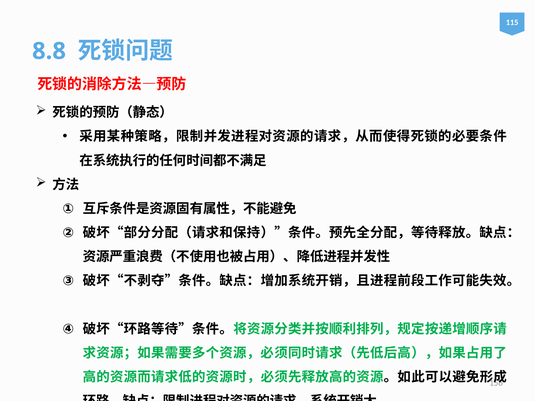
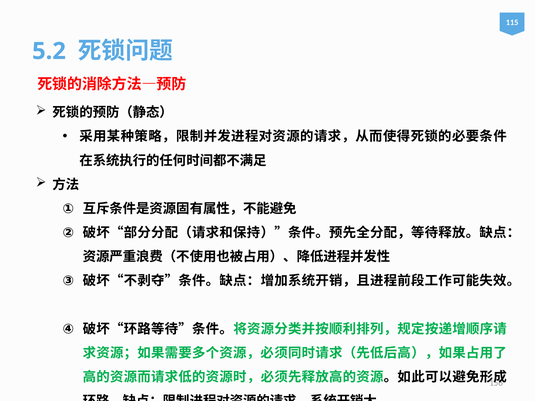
8.8: 8.8 -> 5.2
